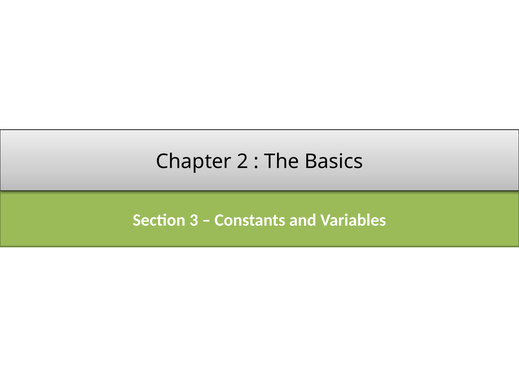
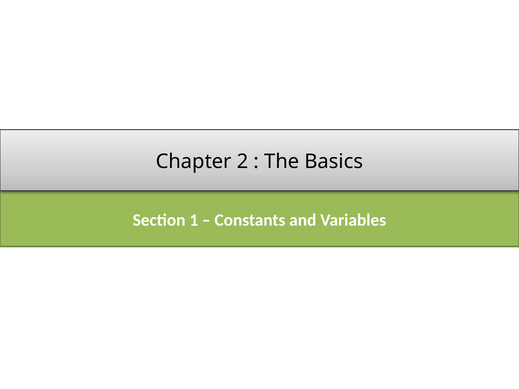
3: 3 -> 1
